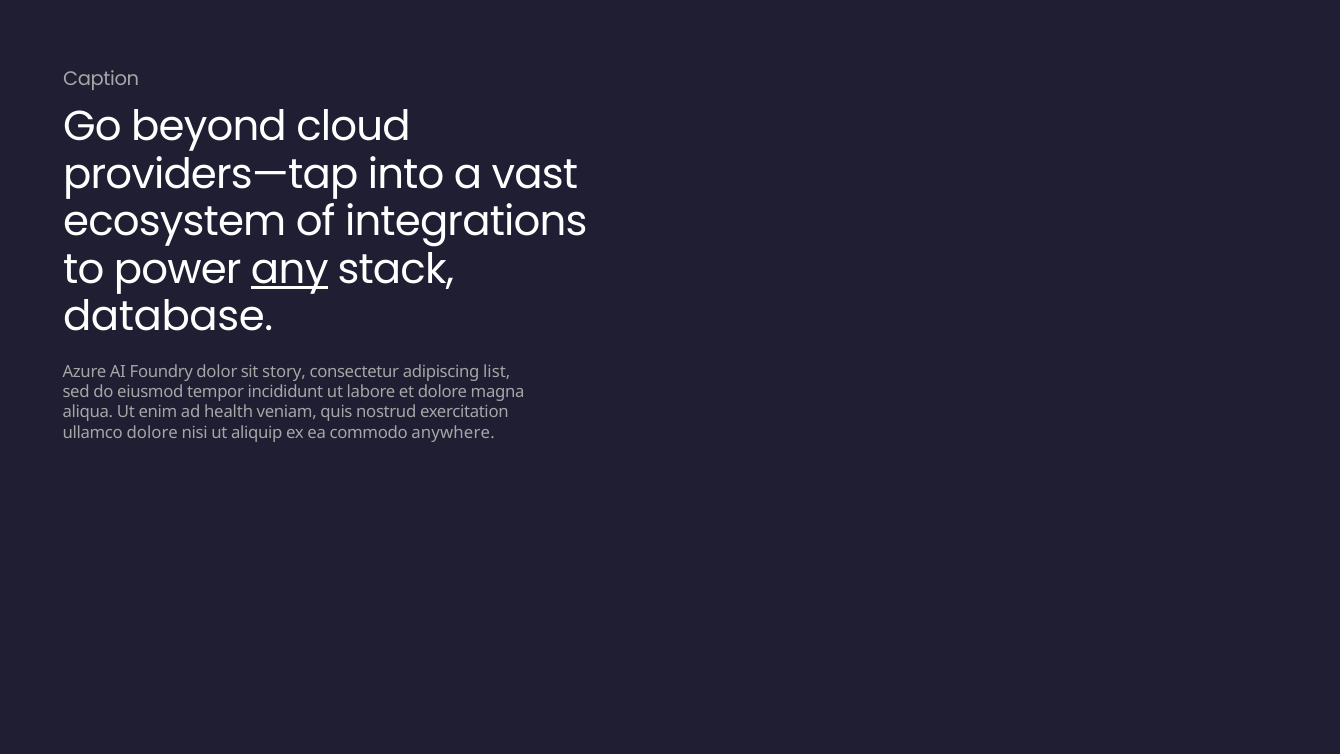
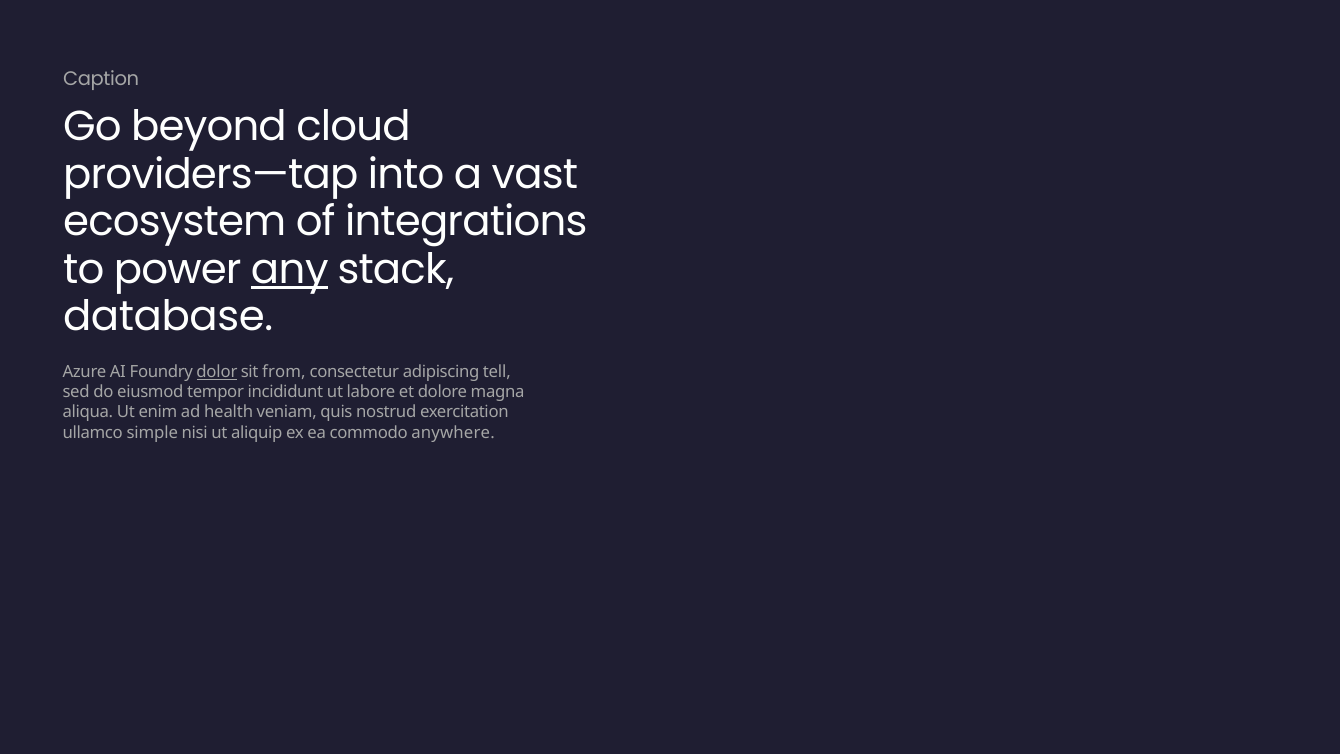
dolor underline: none -> present
story: story -> from
list: list -> tell
ullamco dolore: dolore -> simple
